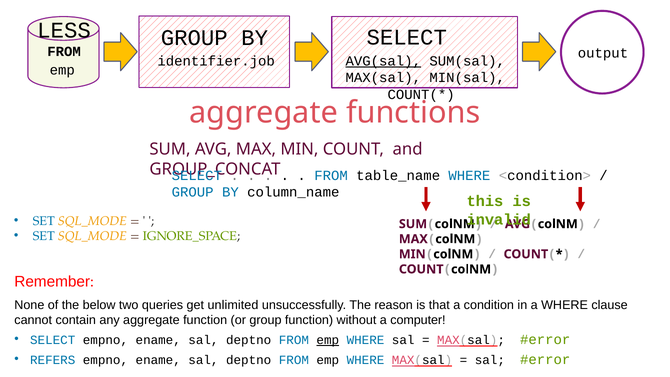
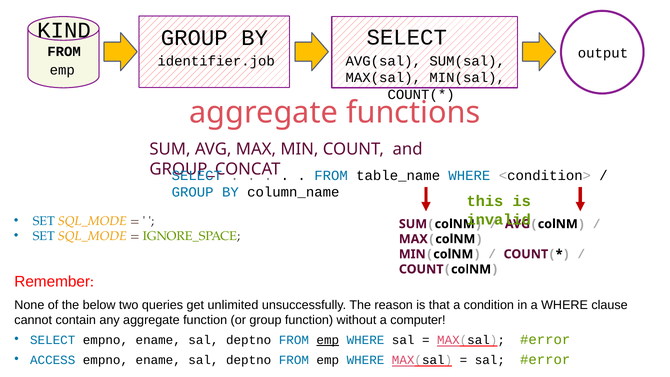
LESS: LESS -> KIND
AVG(sal underline: present -> none
REFERS: REFERS -> ACCESS
